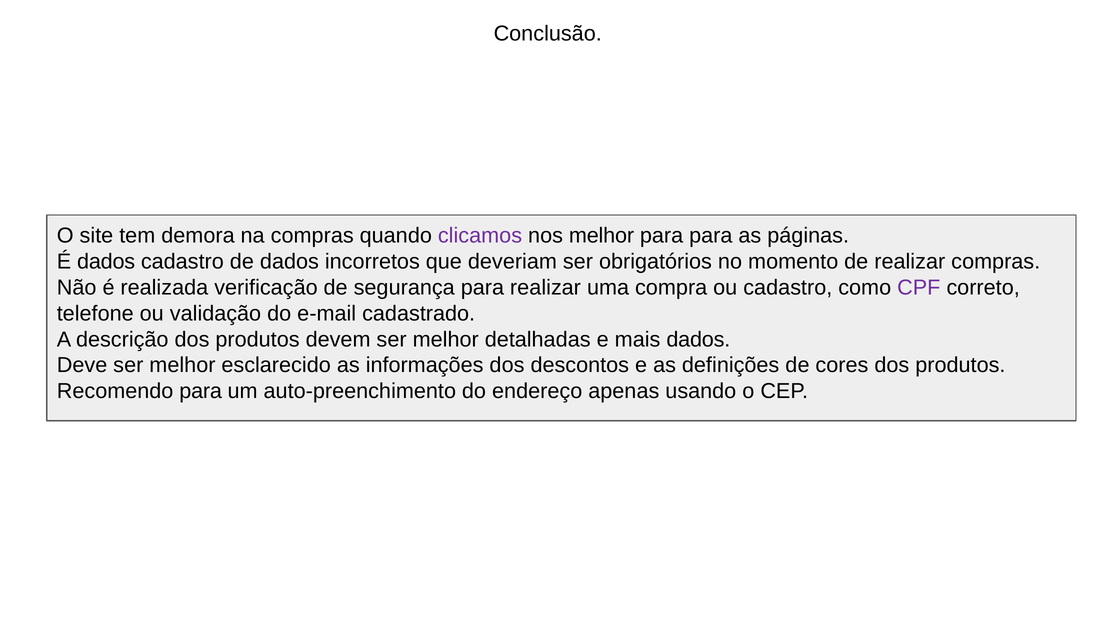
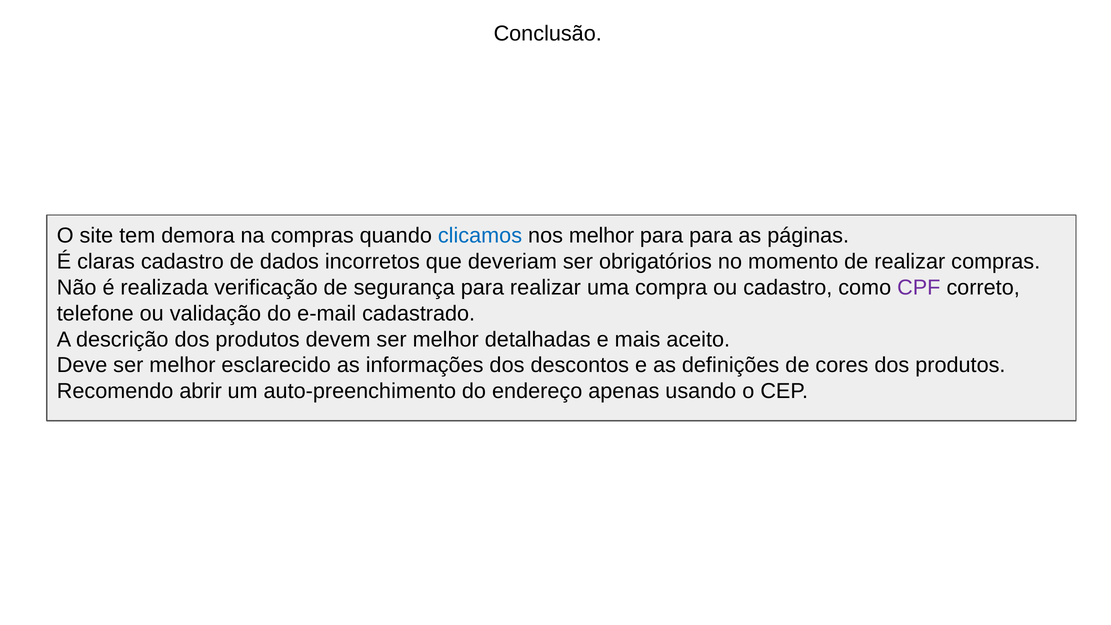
clicamos colour: purple -> blue
É dados: dados -> claras
mais dados: dados -> aceito
Recomendo para: para -> abrir
